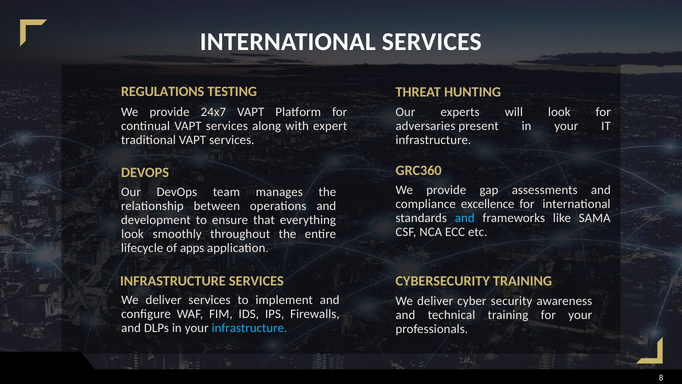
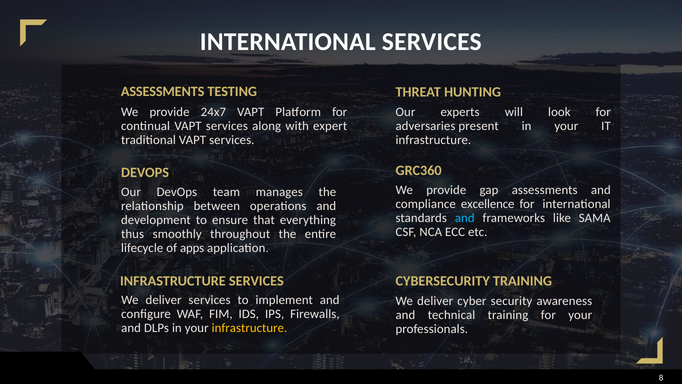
REGULATIONS at (163, 92): REGULATIONS -> ASSESSMENTS
look at (133, 234): look -> thus
infrastructure at (249, 328) colour: light blue -> yellow
